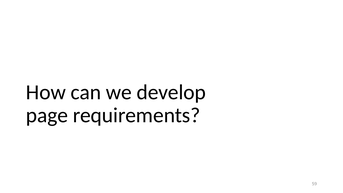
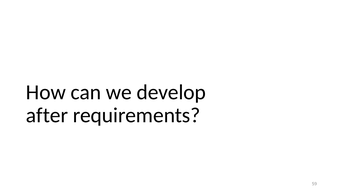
page: page -> after
